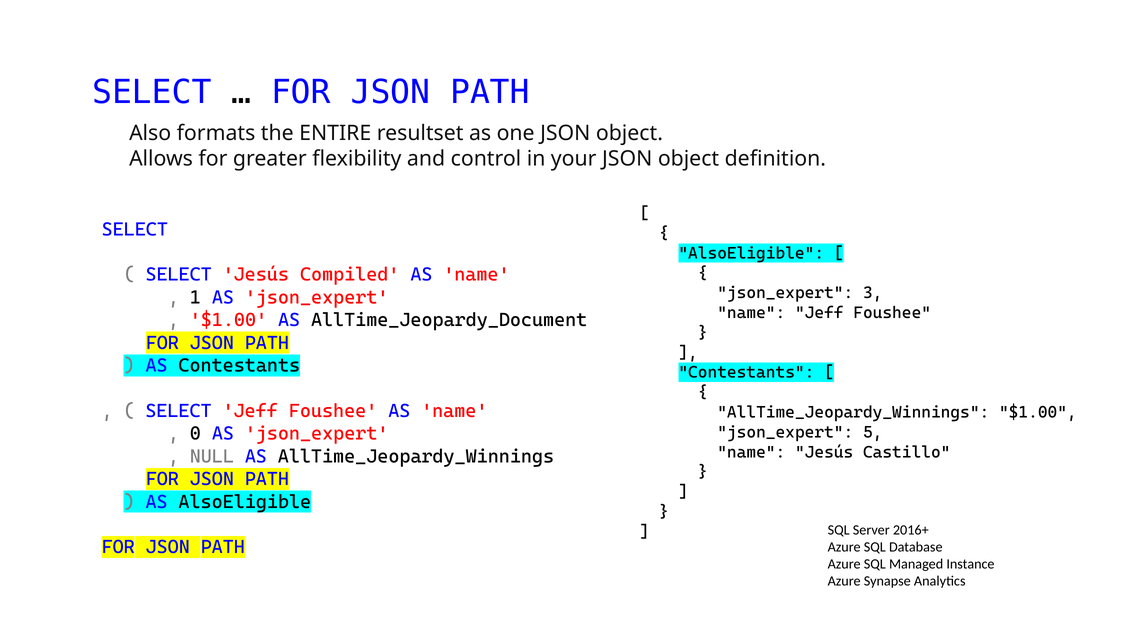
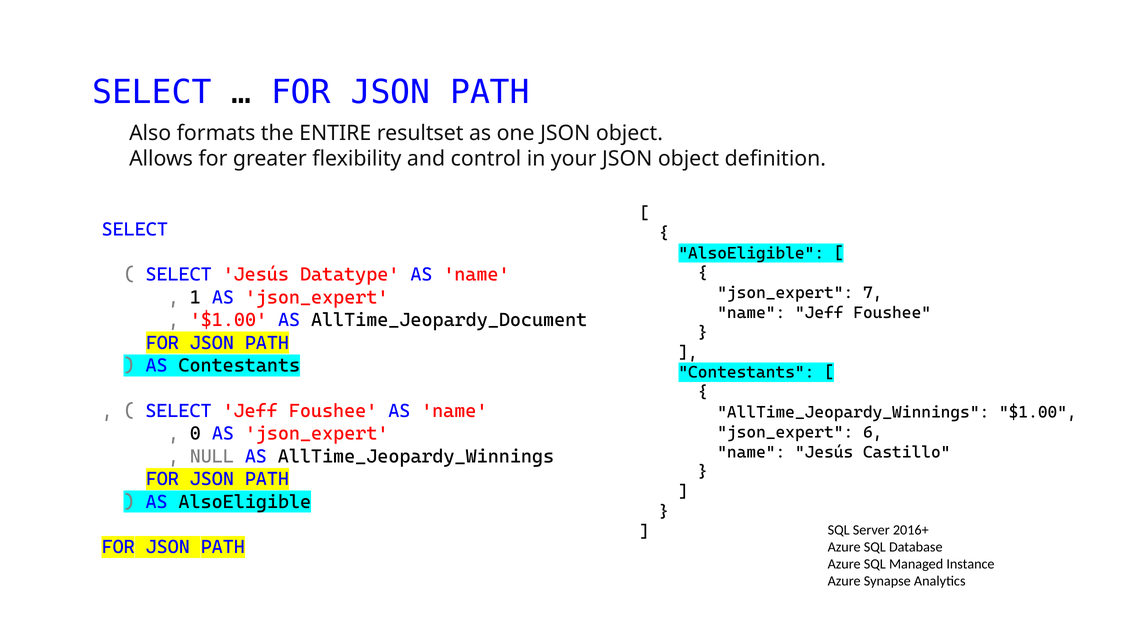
Compiled: Compiled -> Datatype
3: 3 -> 7
5: 5 -> 6
